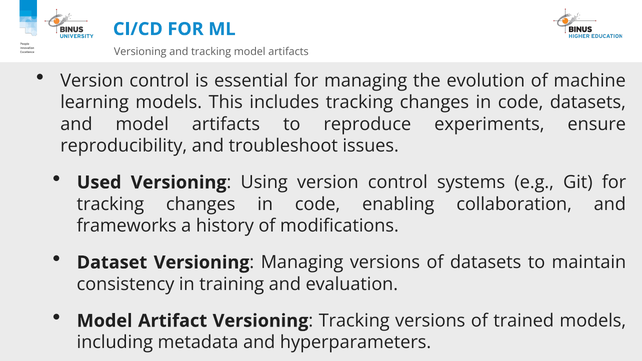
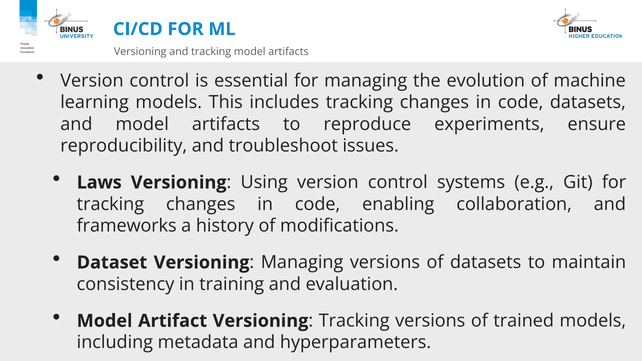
Used: Used -> Laws
